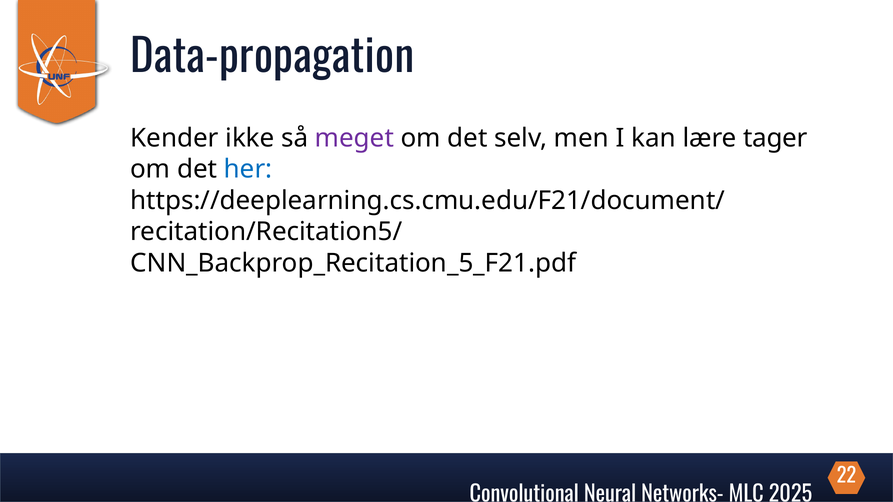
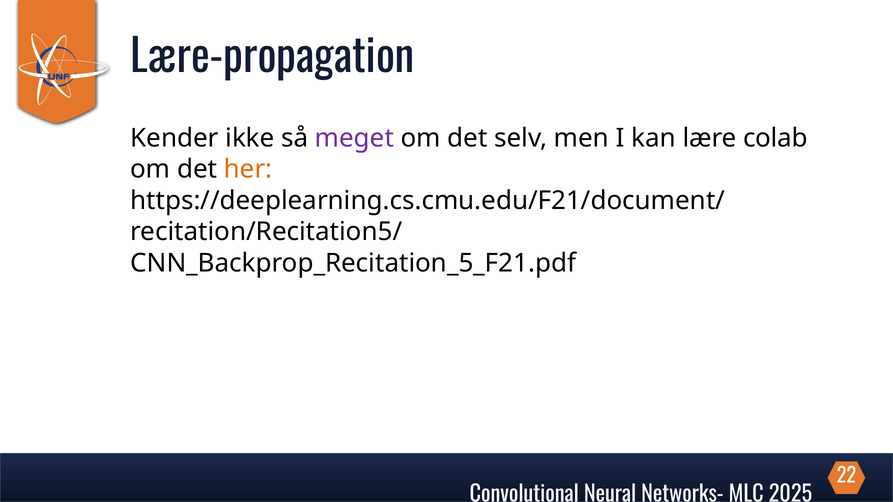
Data-propagation: Data-propagation -> Lære-propagation
tager: tager -> colab
her colour: blue -> orange
